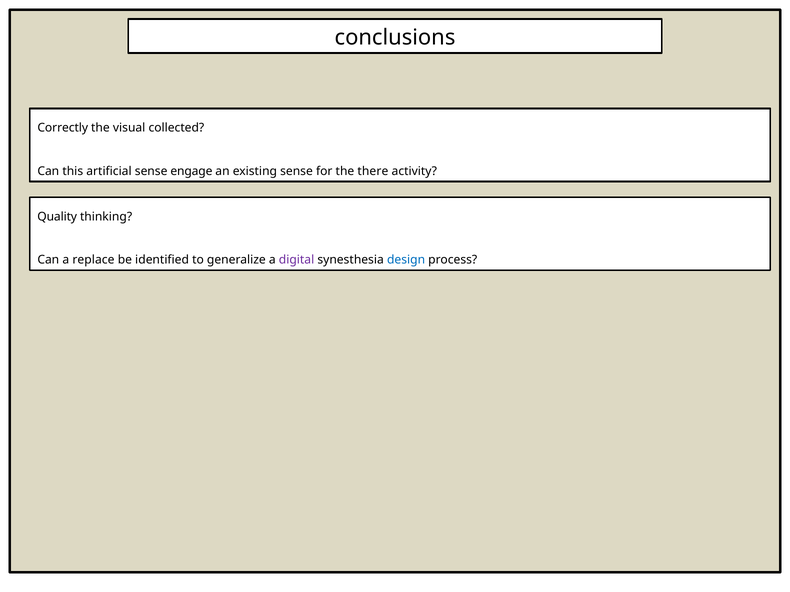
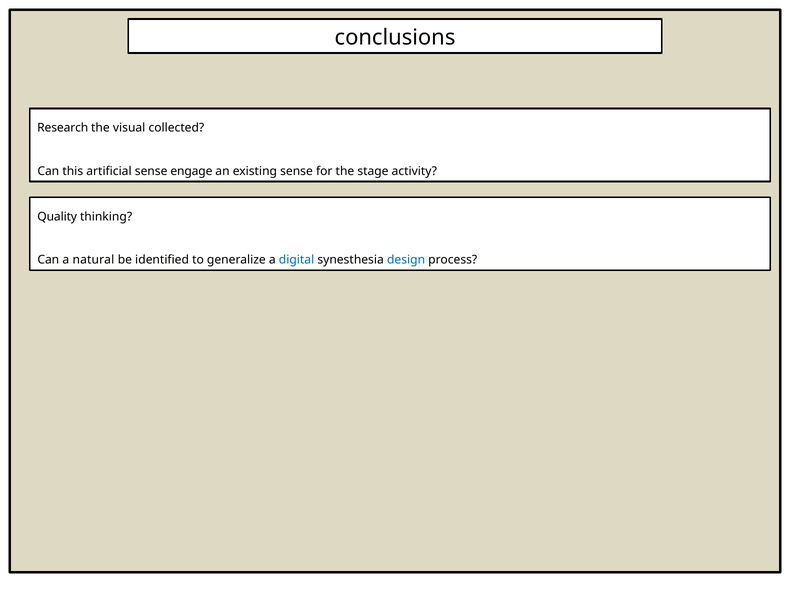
Correctly: Correctly -> Research
there: there -> stage
replace: replace -> natural
digital colour: purple -> blue
